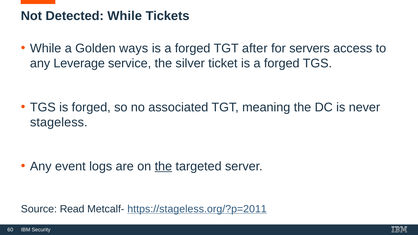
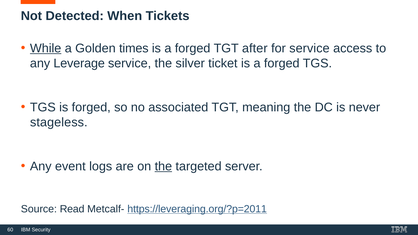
Detected While: While -> When
While at (46, 48) underline: none -> present
ways: ways -> times
for servers: servers -> service
https://stageless.org/?p=2011: https://stageless.org/?p=2011 -> https://leveraging.org/?p=2011
